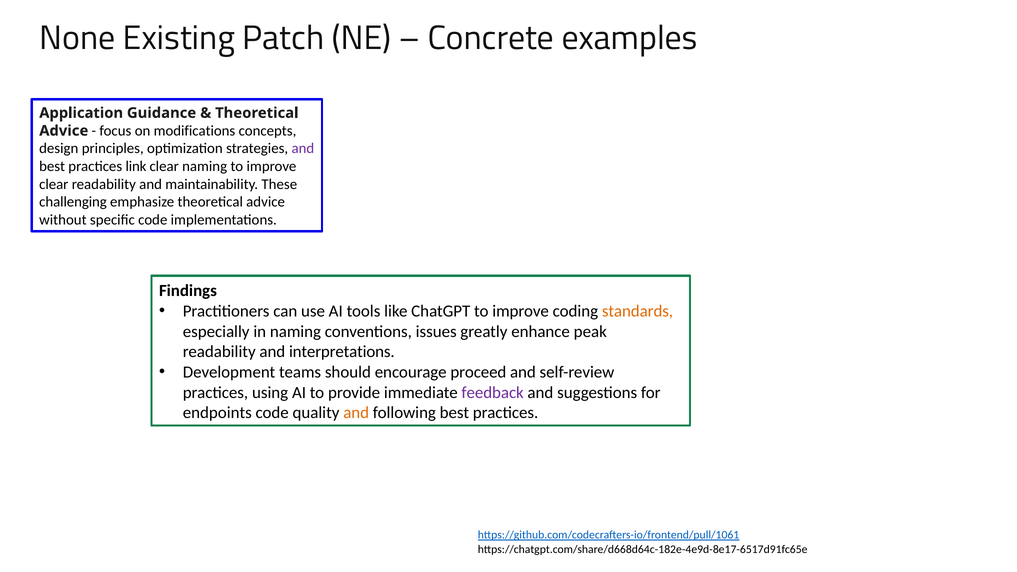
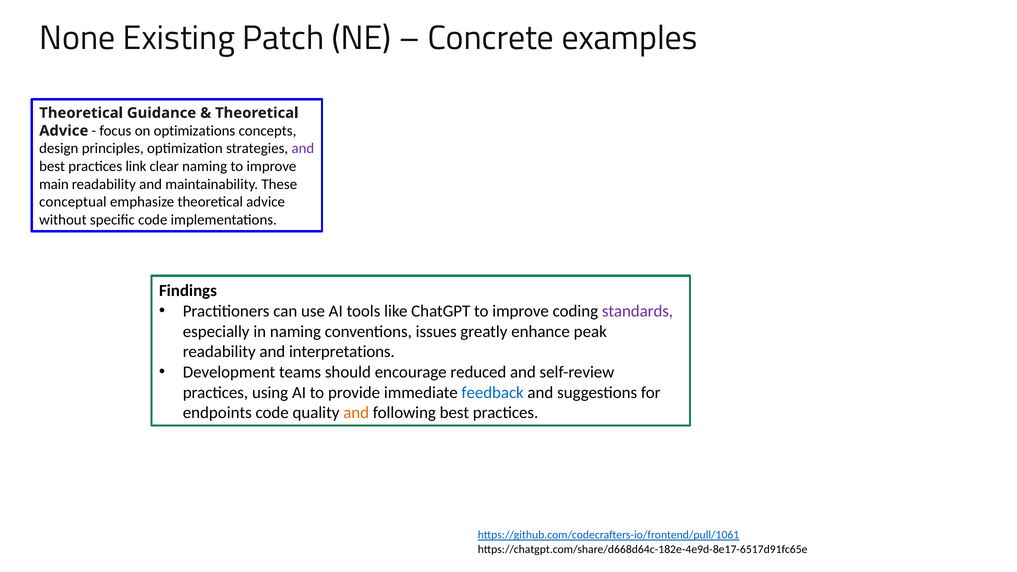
Application at (81, 113): Application -> Theoretical
modifications: modifications -> optimizations
clear at (54, 184): clear -> main
challenging: challenging -> conceptual
standards colour: orange -> purple
proceed: proceed -> reduced
feedback colour: purple -> blue
